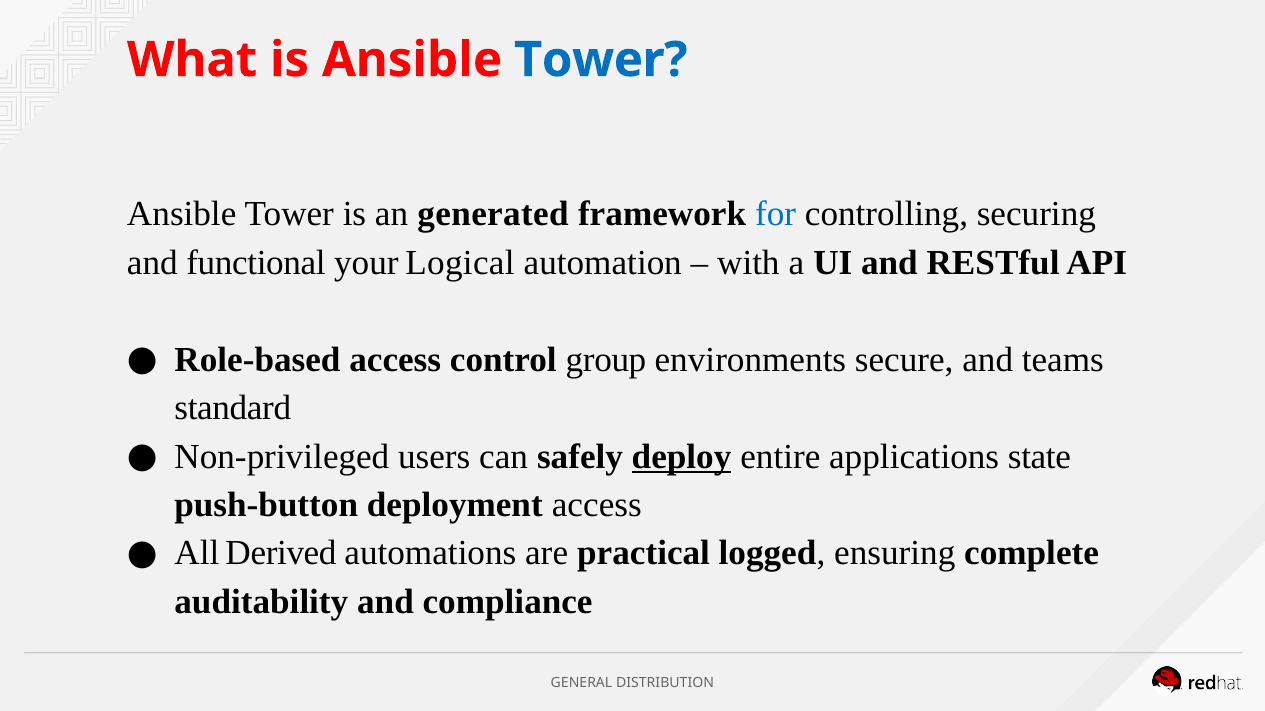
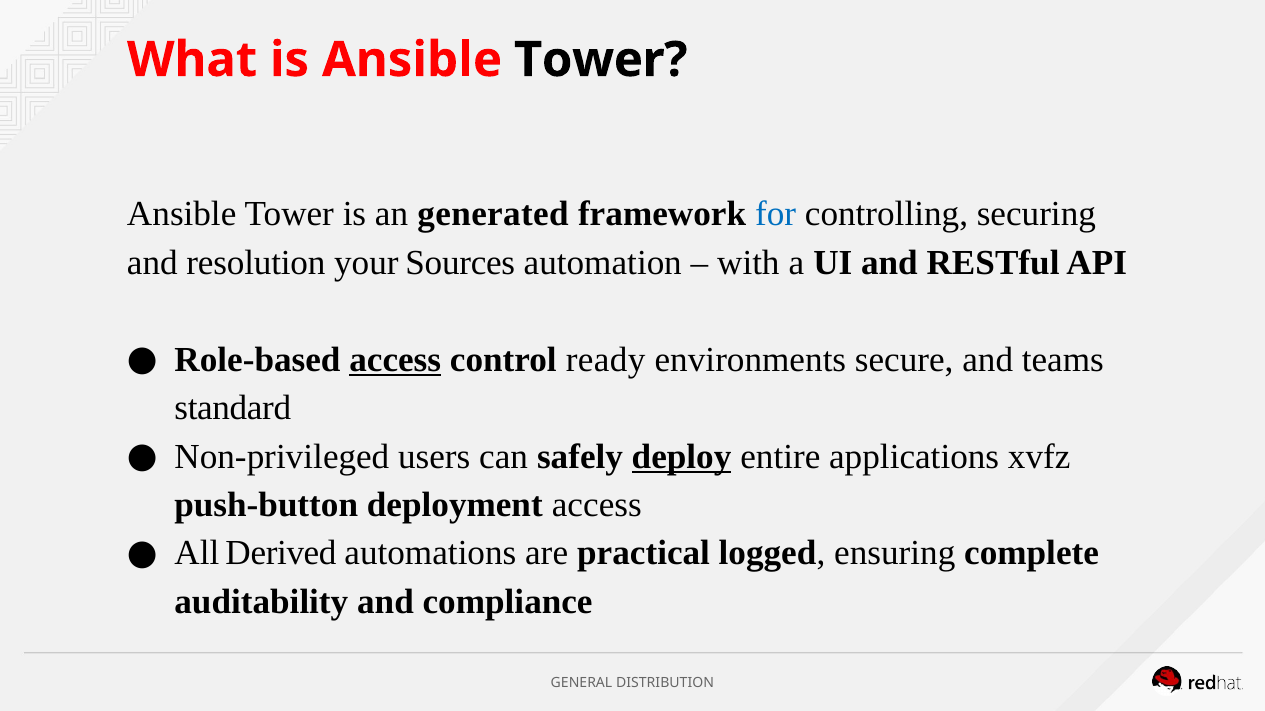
Tower at (601, 60) colour: blue -> black
functional: functional -> resolution
Logical: Logical -> Sources
access at (395, 360) underline: none -> present
group: group -> ready
state: state -> xvfz
